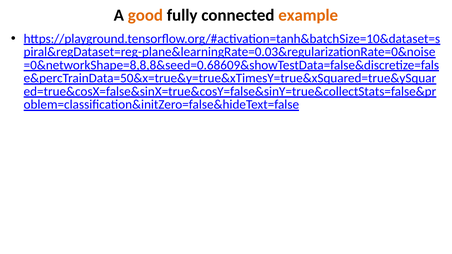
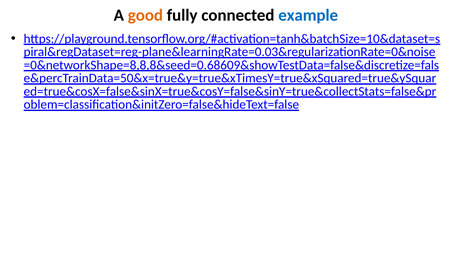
example colour: orange -> blue
